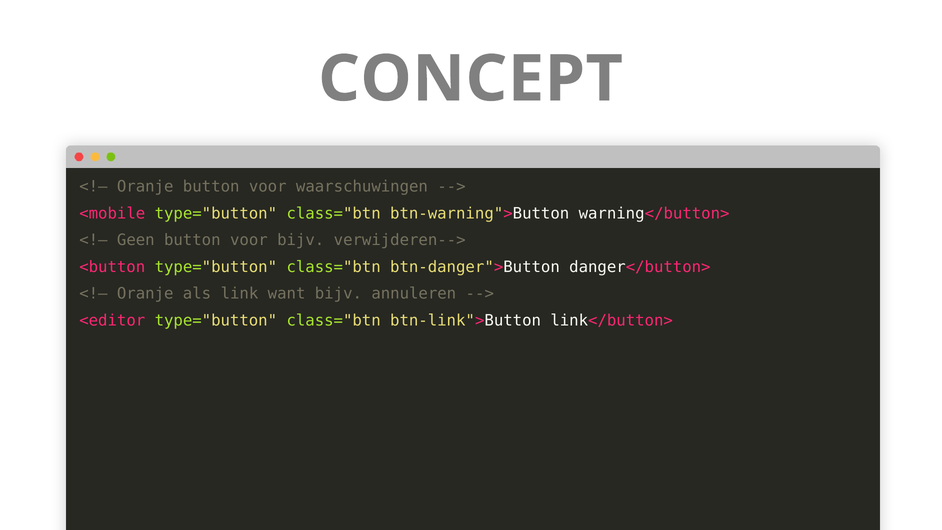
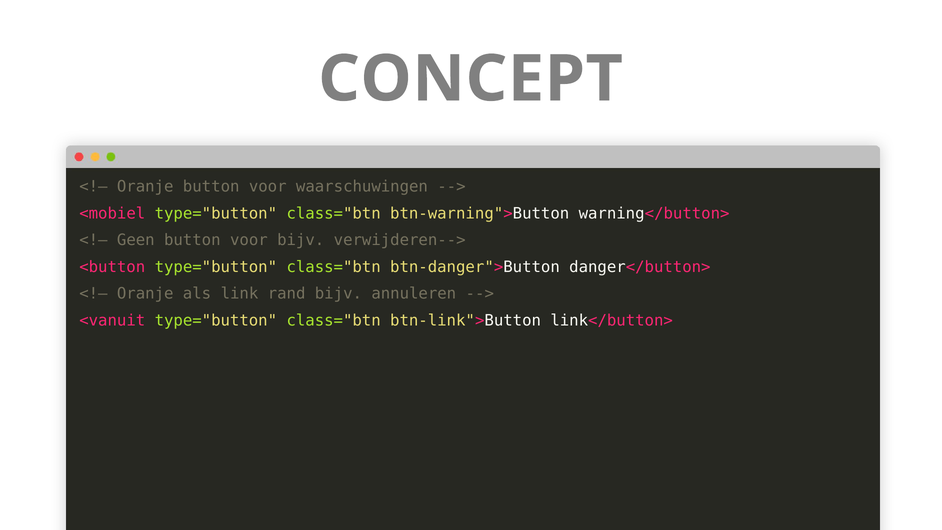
<mobile: <mobile -> <mobiel
want: want -> rand
<editor: <editor -> <vanuit
